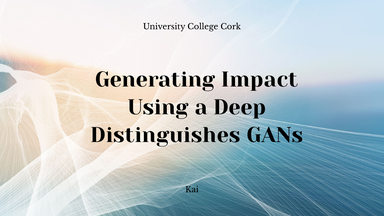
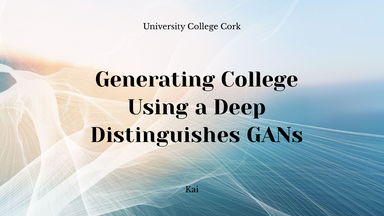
Generating Impact: Impact -> College
